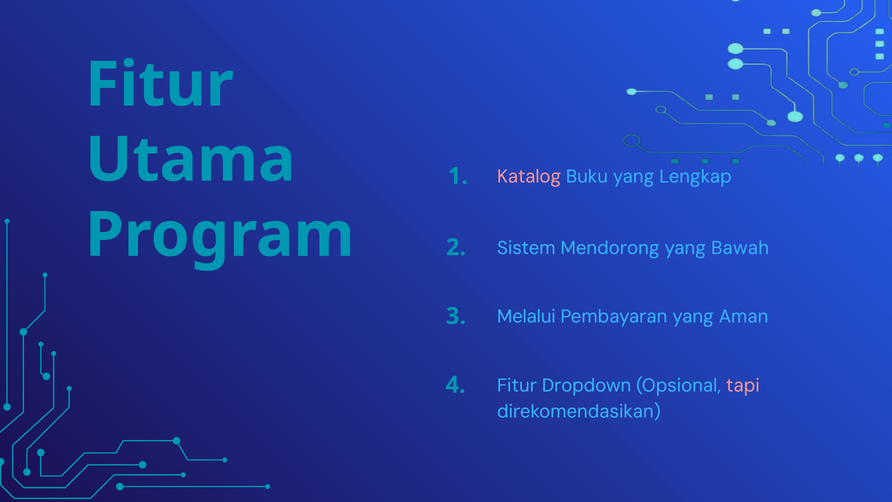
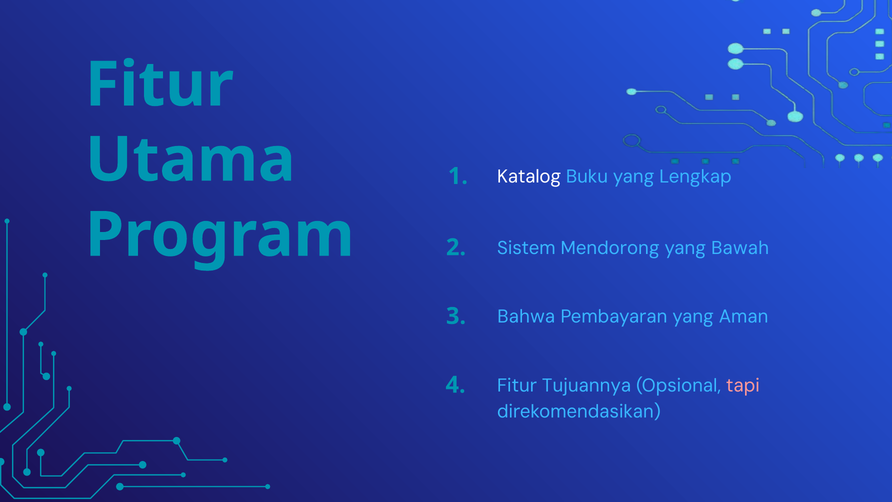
Katalog colour: pink -> white
Melalui: Melalui -> Bahwa
Dropdown: Dropdown -> Tujuannya
